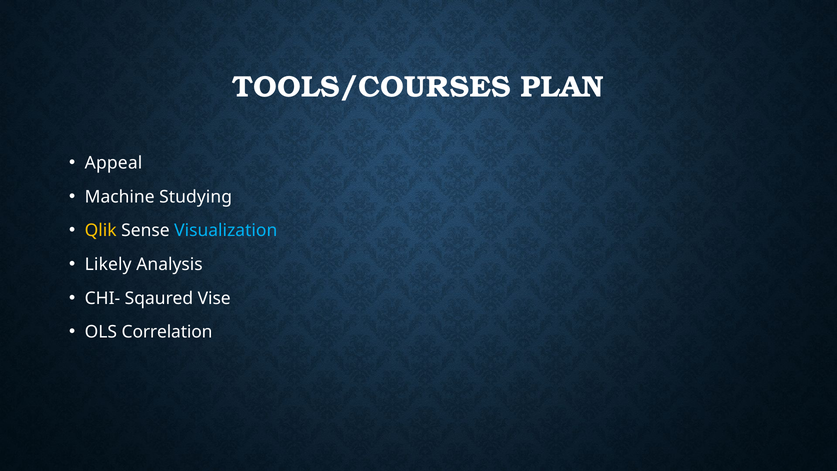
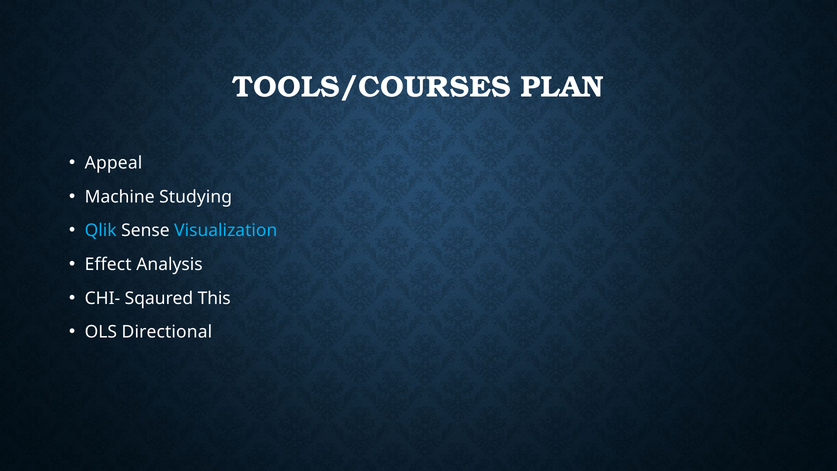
Qlik colour: yellow -> light blue
Likely: Likely -> Effect
Vise: Vise -> This
Correlation: Correlation -> Directional
